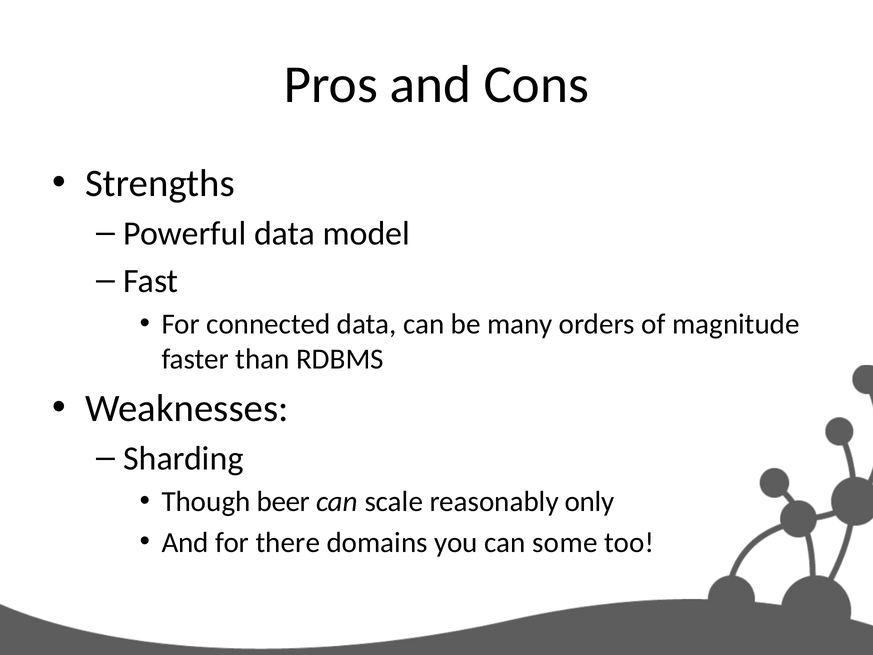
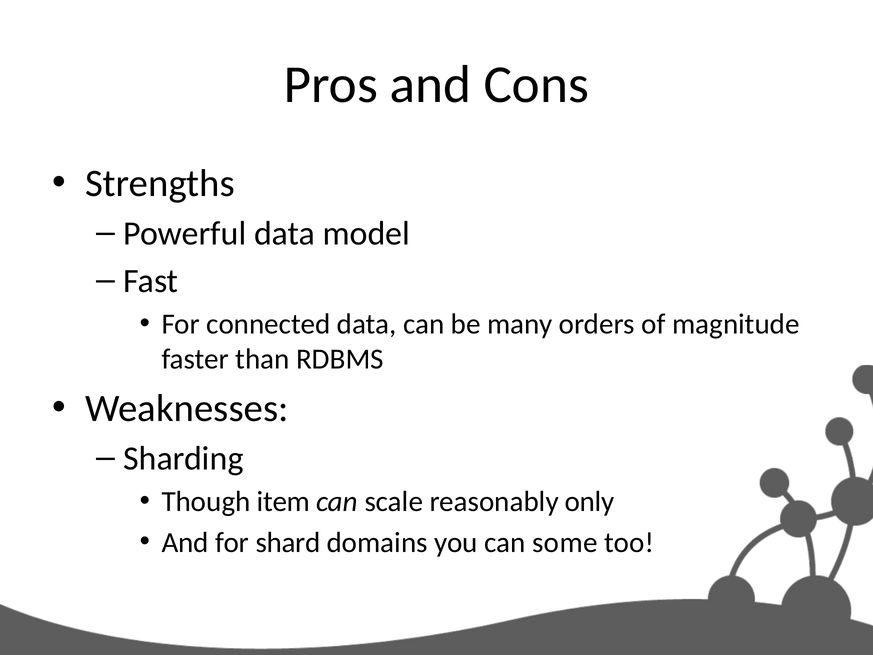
beer: beer -> item
there: there -> shard
